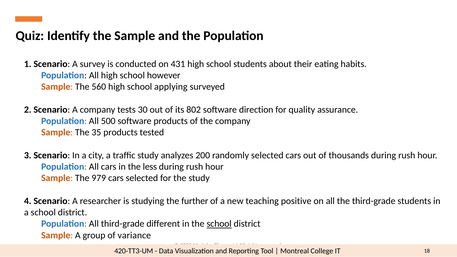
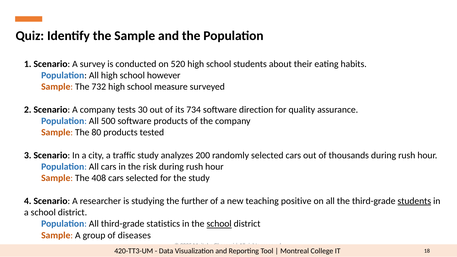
431: 431 -> 520
560: 560 -> 732
applying: applying -> measure
802: 802 -> 734
35: 35 -> 80
less: less -> risk
979: 979 -> 408
students at (414, 201) underline: none -> present
different: different -> statistics
variance: variance -> diseases
